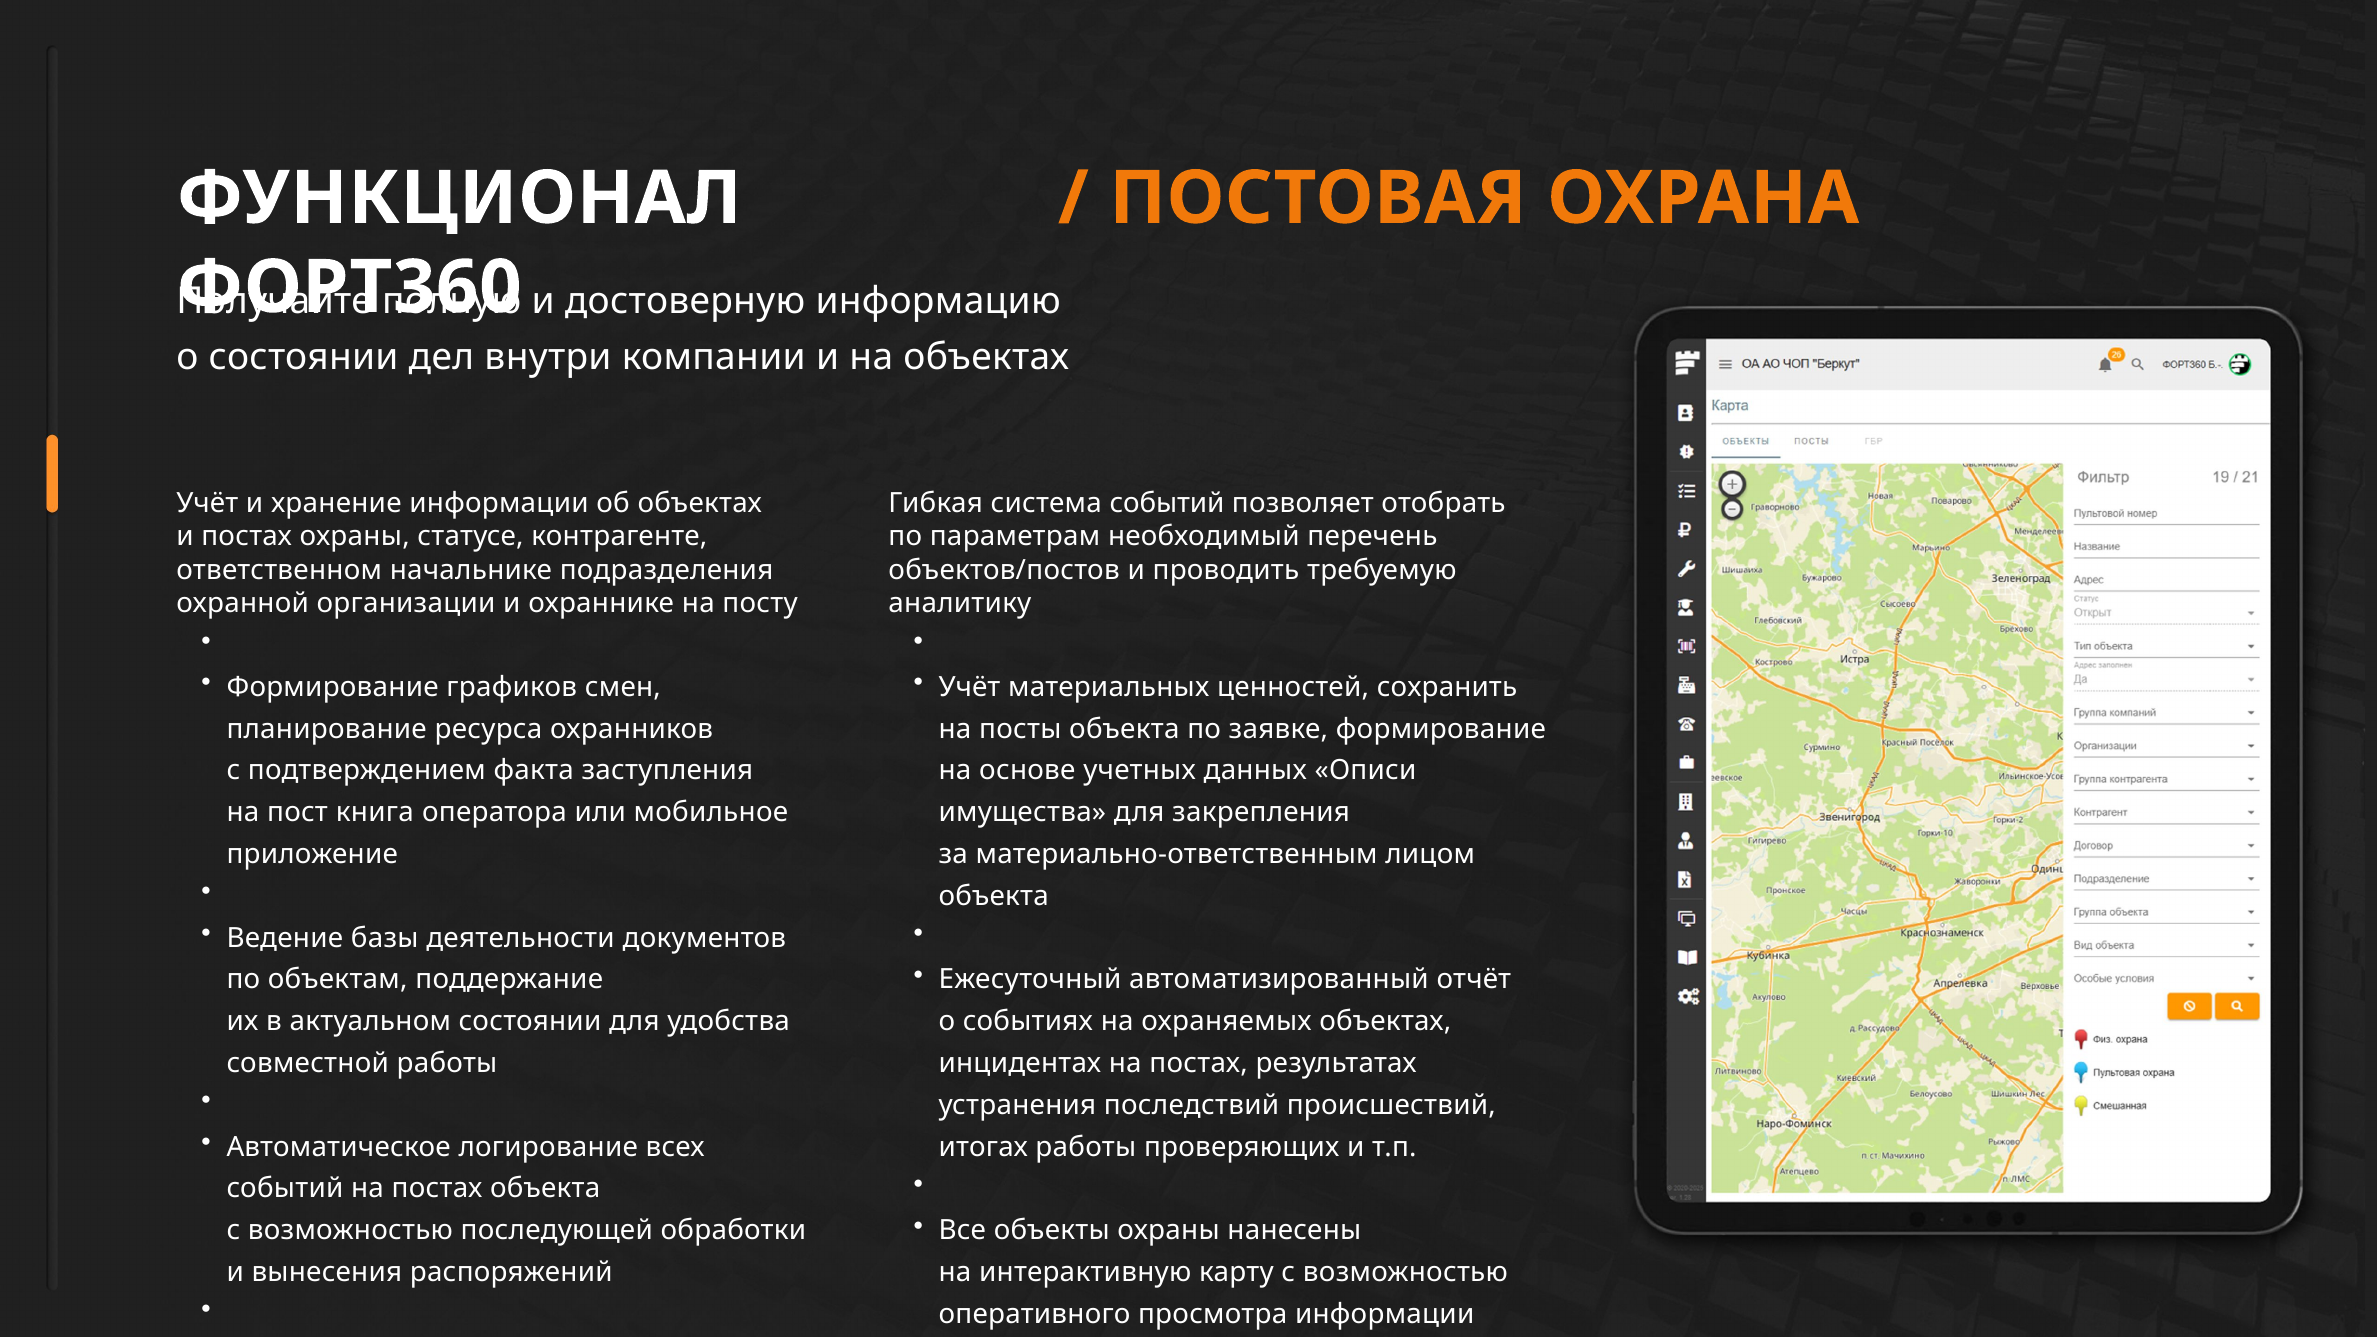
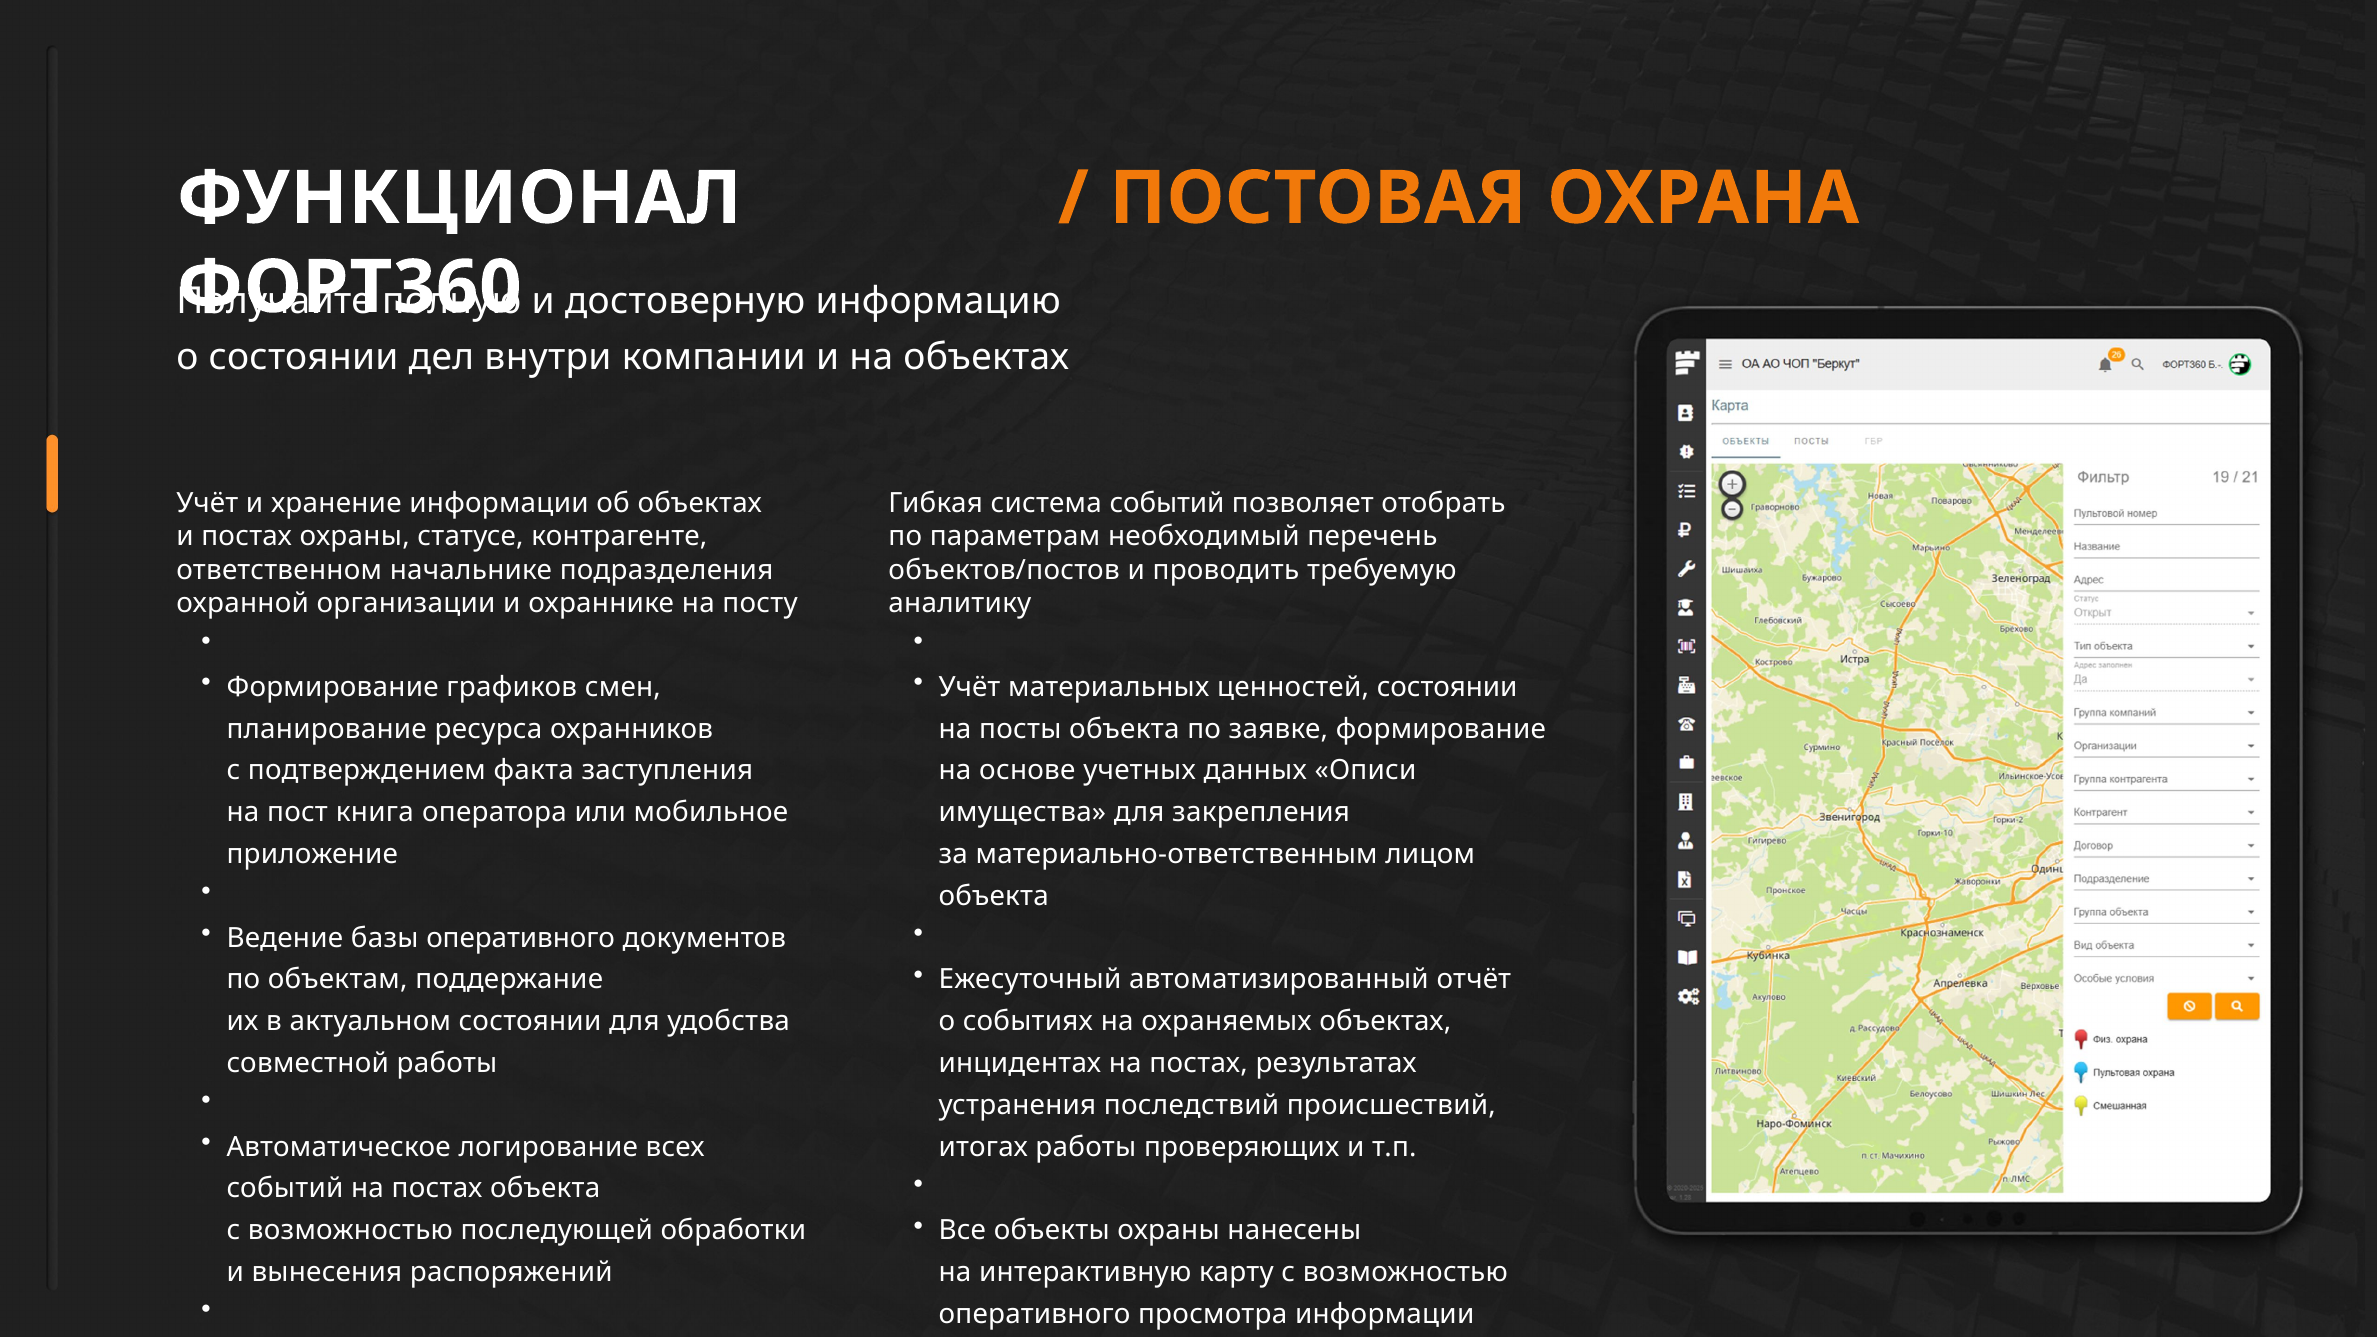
ценностей сохранить: сохранить -> состоянии
базы деятельности: деятельности -> оперативного
